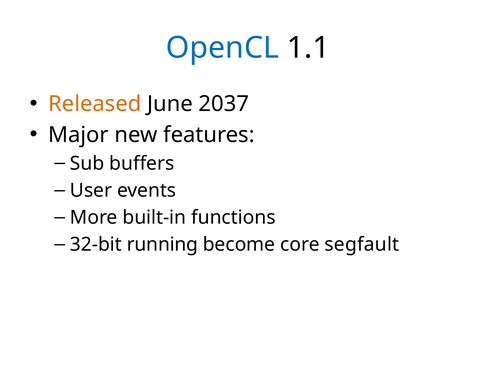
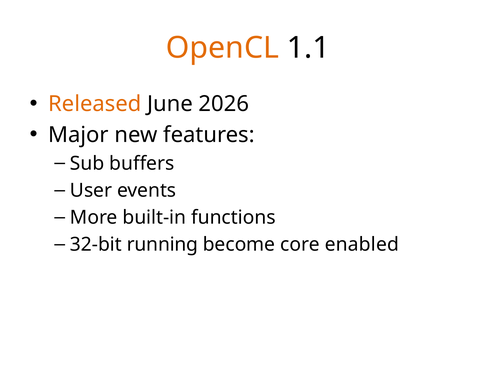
OpenCL colour: blue -> orange
2037: 2037 -> 2026
segfault: segfault -> enabled
